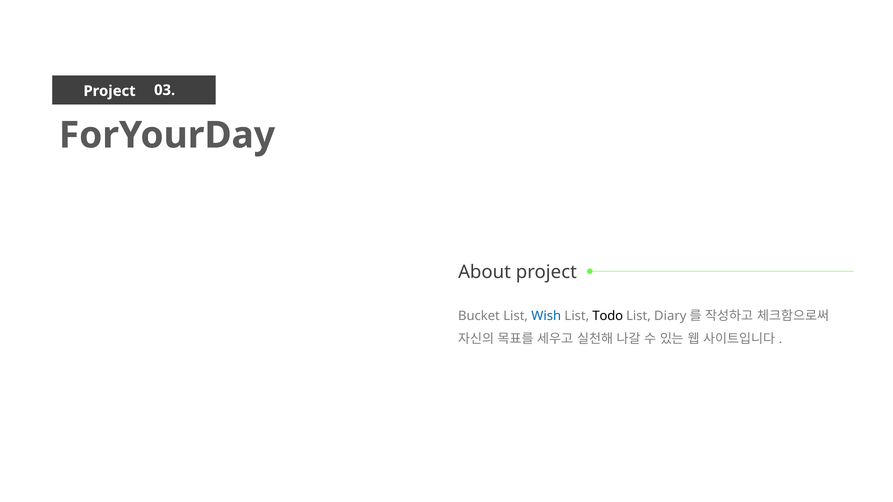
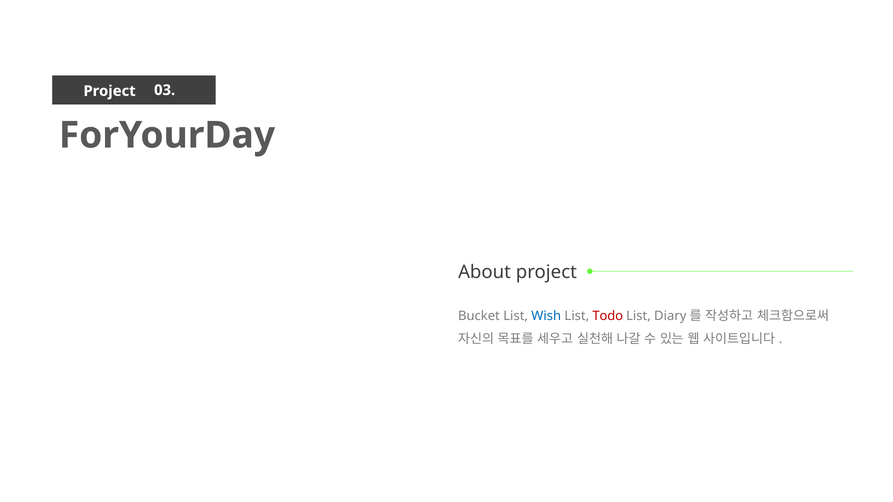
Todo colour: black -> red
